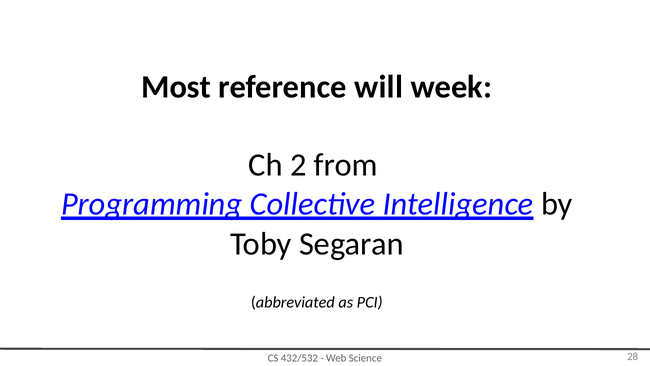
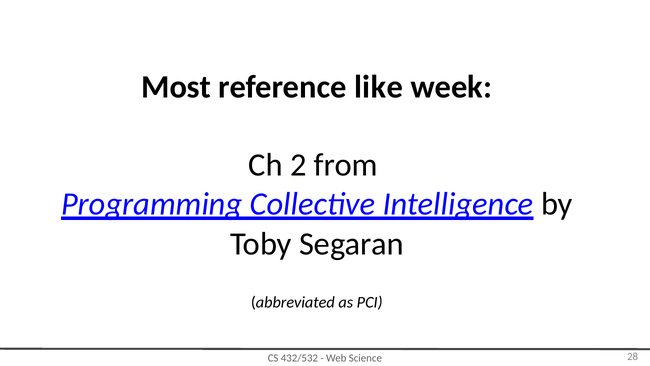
will: will -> like
